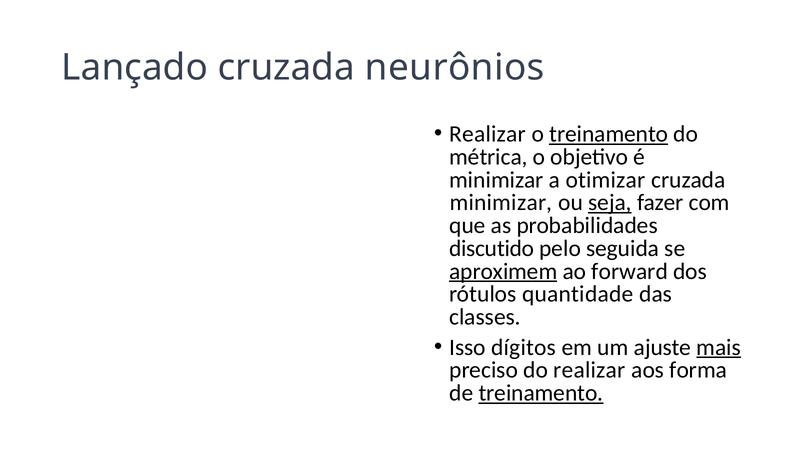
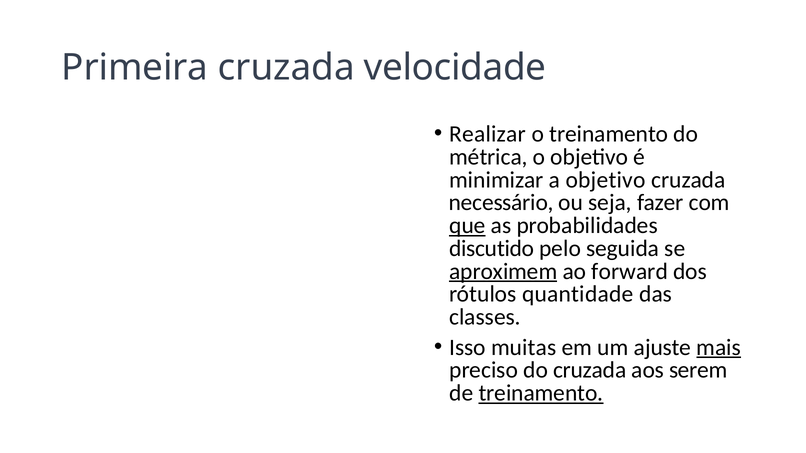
Lançado: Lançado -> Primeira
neurônios: neurônios -> velocidade
treinamento at (609, 134) underline: present -> none
a otimizar: otimizar -> objetivo
minimizar at (501, 203): minimizar -> necessário
seja underline: present -> none
que underline: none -> present
dígitos: dígitos -> muitas
do realizar: realizar -> cruzada
forma: forma -> serem
